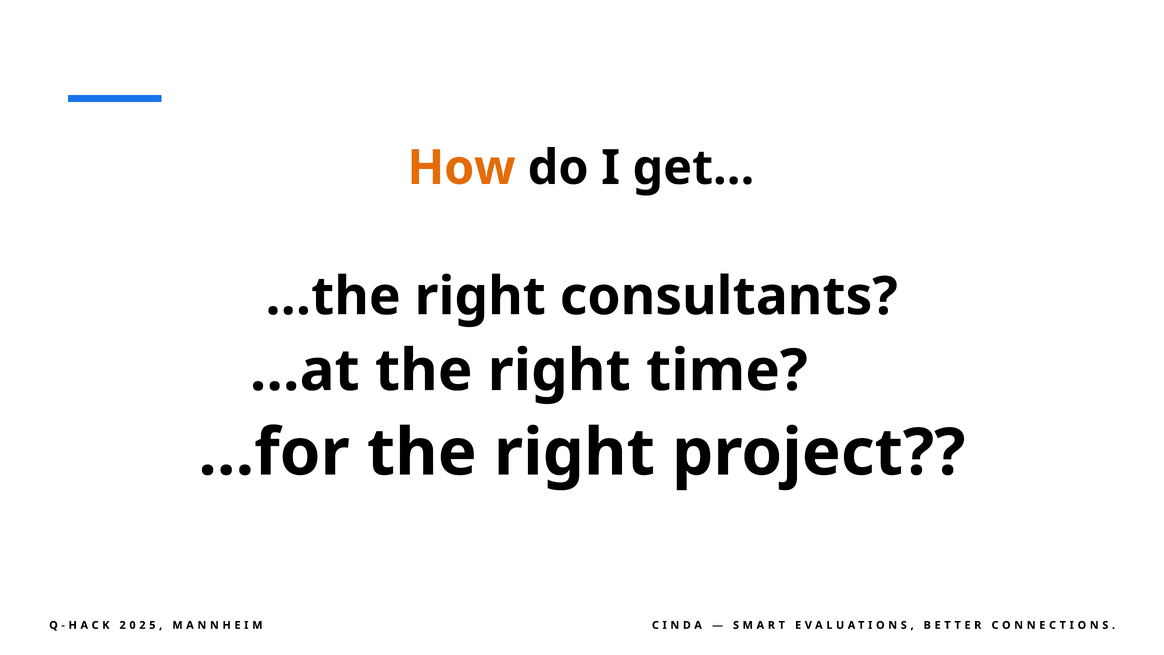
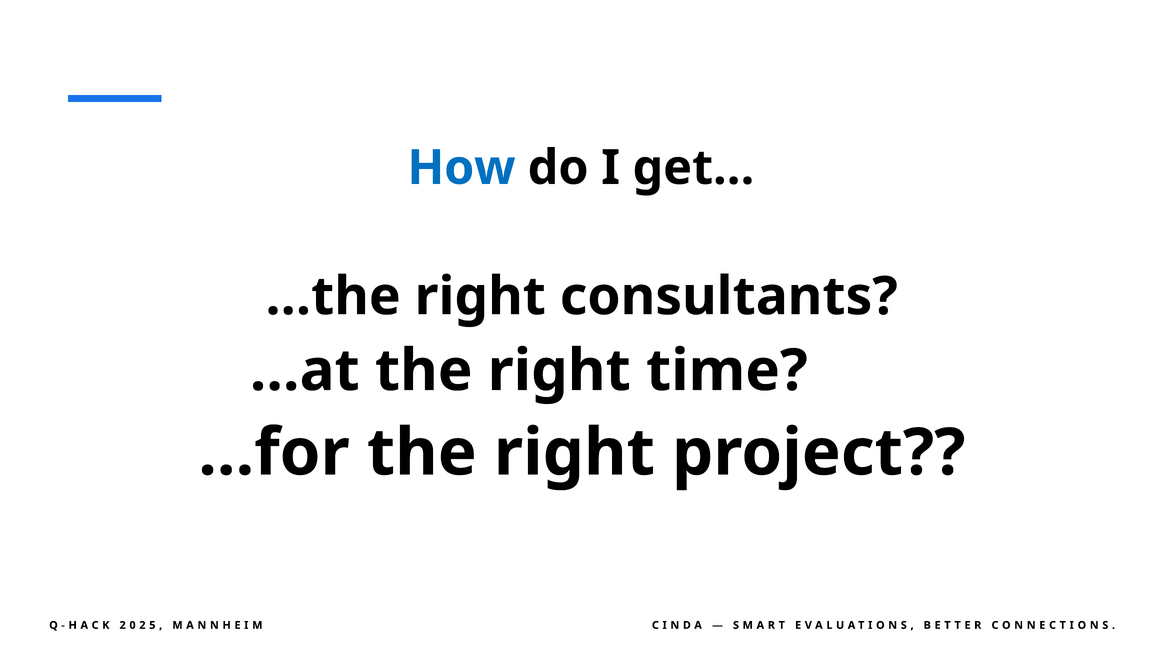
How colour: orange -> blue
